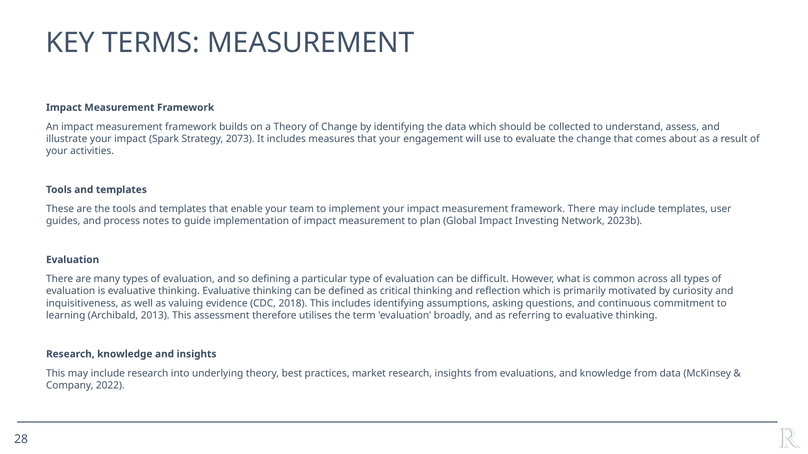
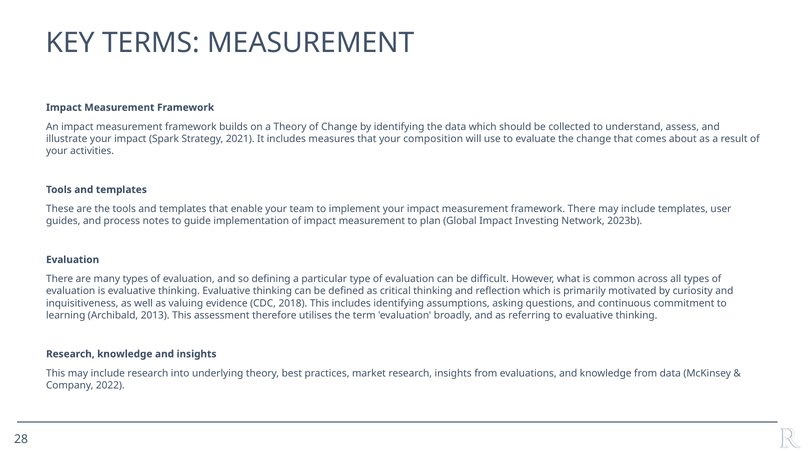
2073: 2073 -> 2021
engagement: engagement -> composition
